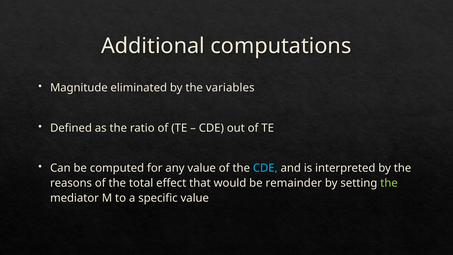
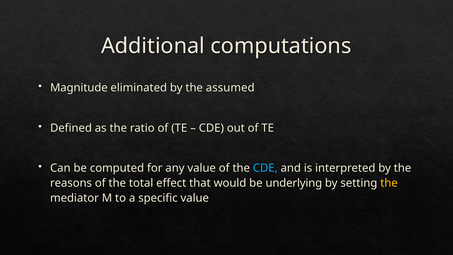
variables: variables -> assumed
remainder: remainder -> underlying
the at (389, 183) colour: light green -> yellow
